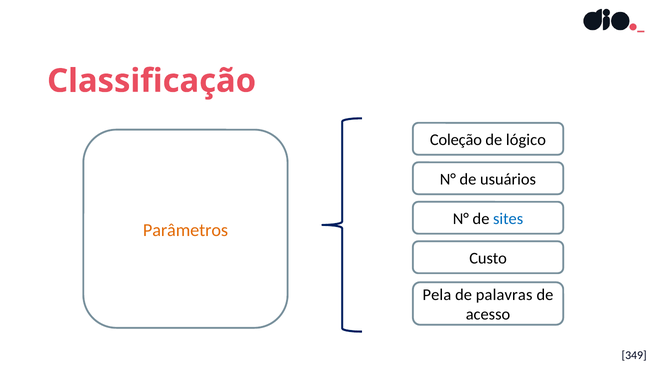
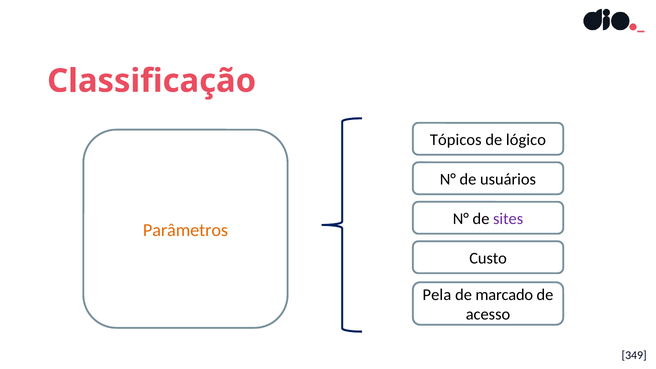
Coleção: Coleção -> Tópicos
sites colour: blue -> purple
palavras: palavras -> marcado
